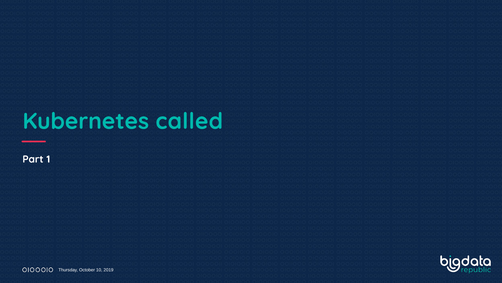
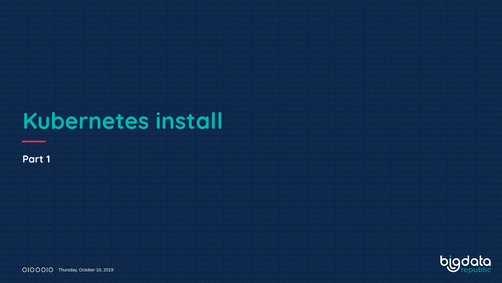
called: called -> install
